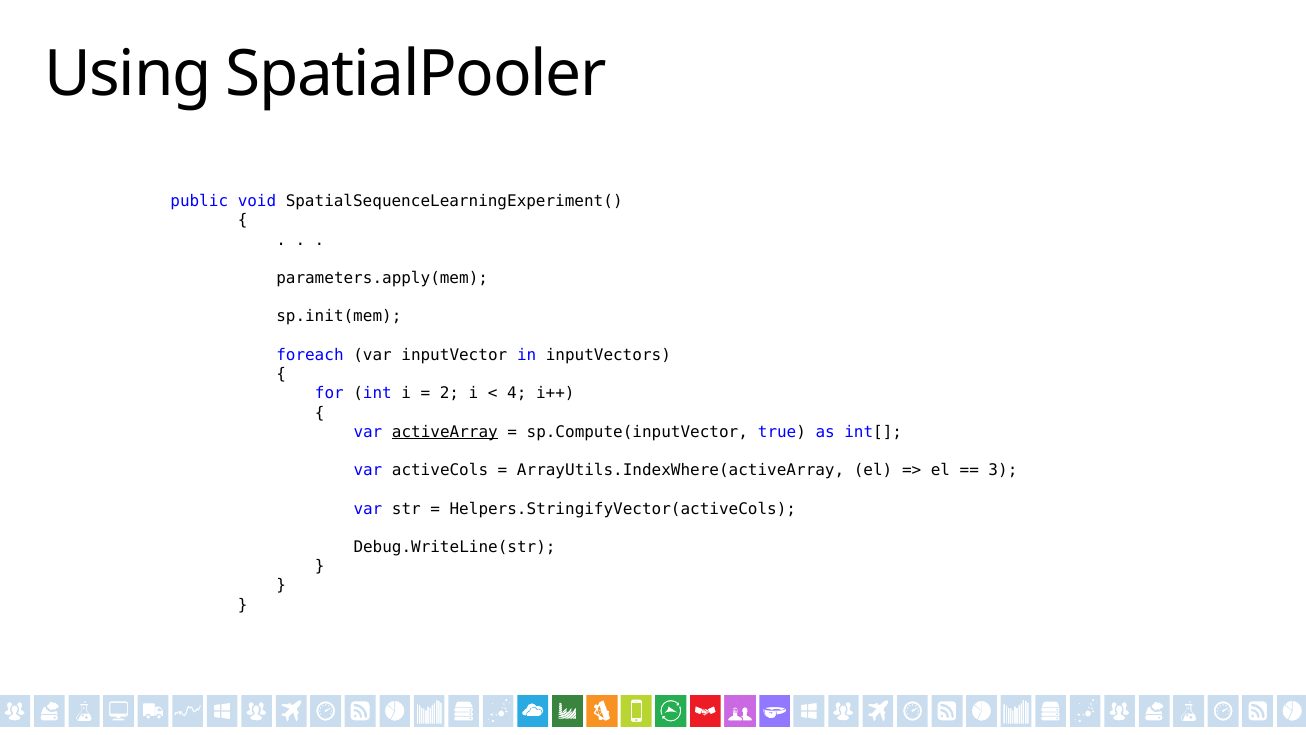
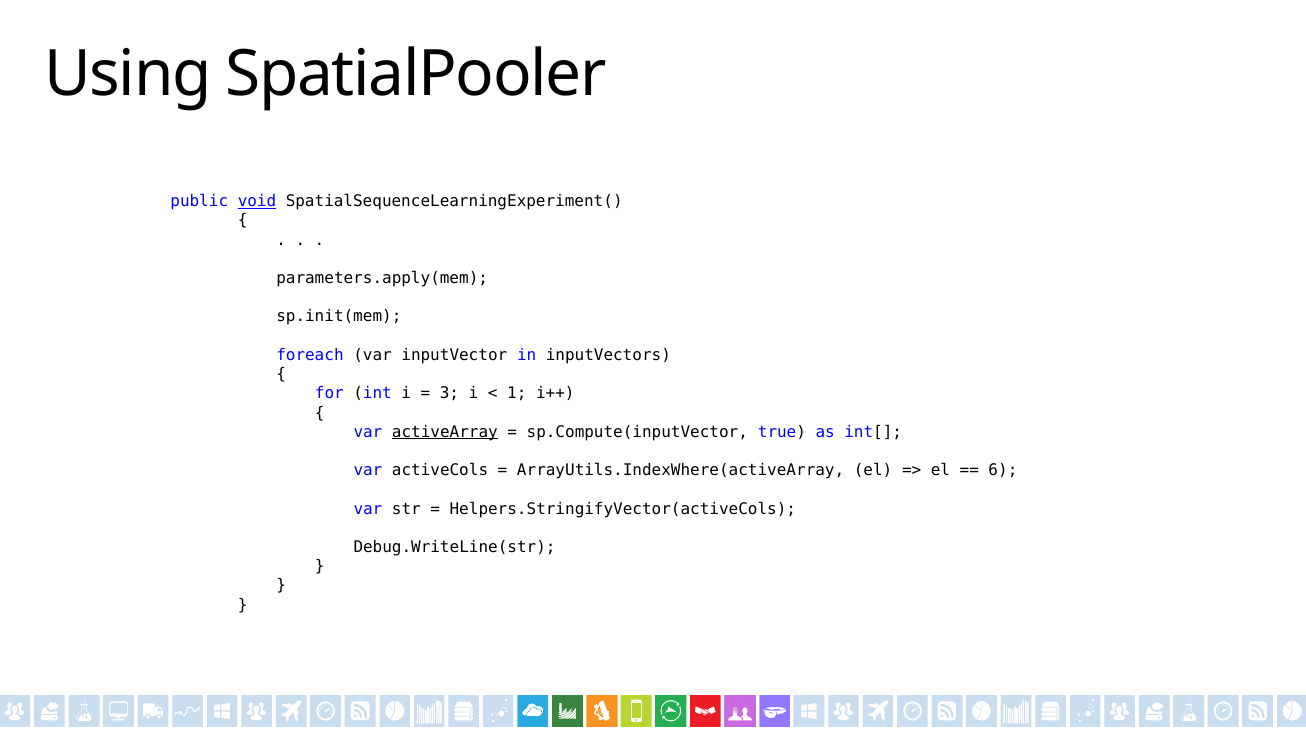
void underline: none -> present
2: 2 -> 3
4: 4 -> 1
3: 3 -> 6
